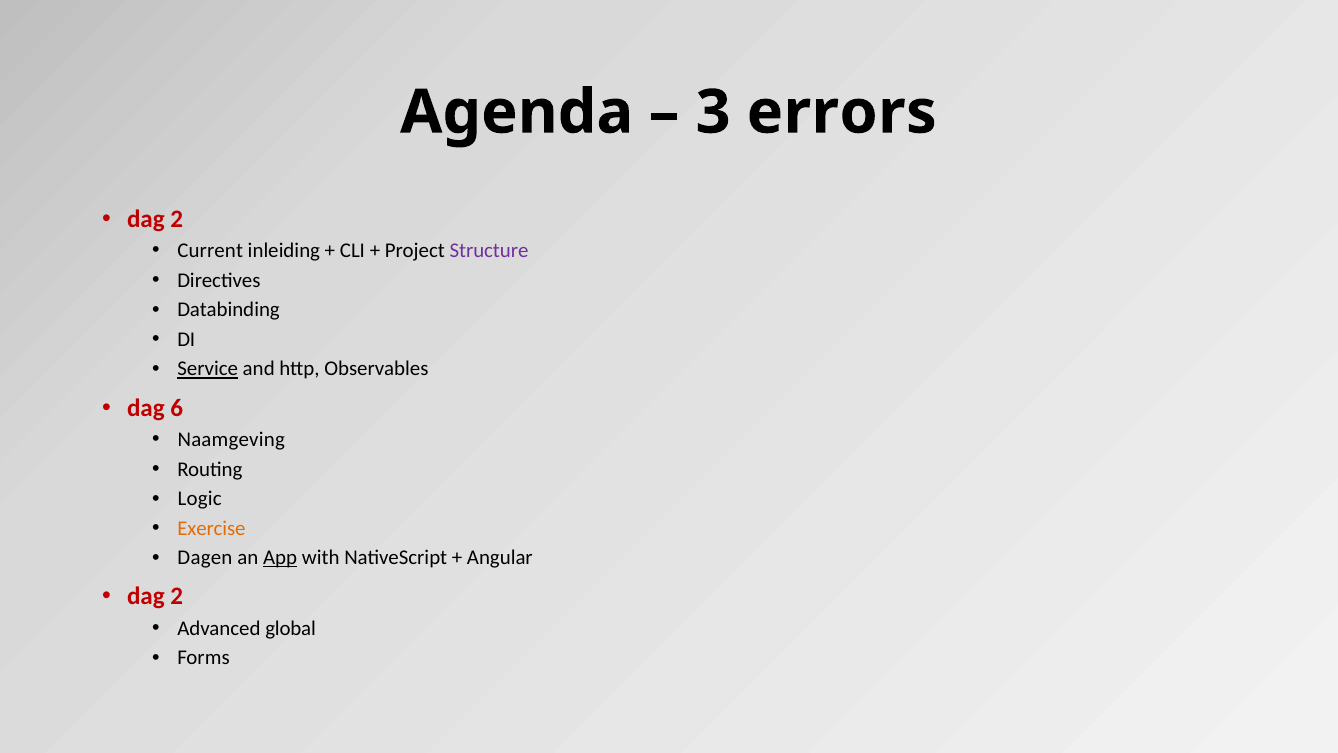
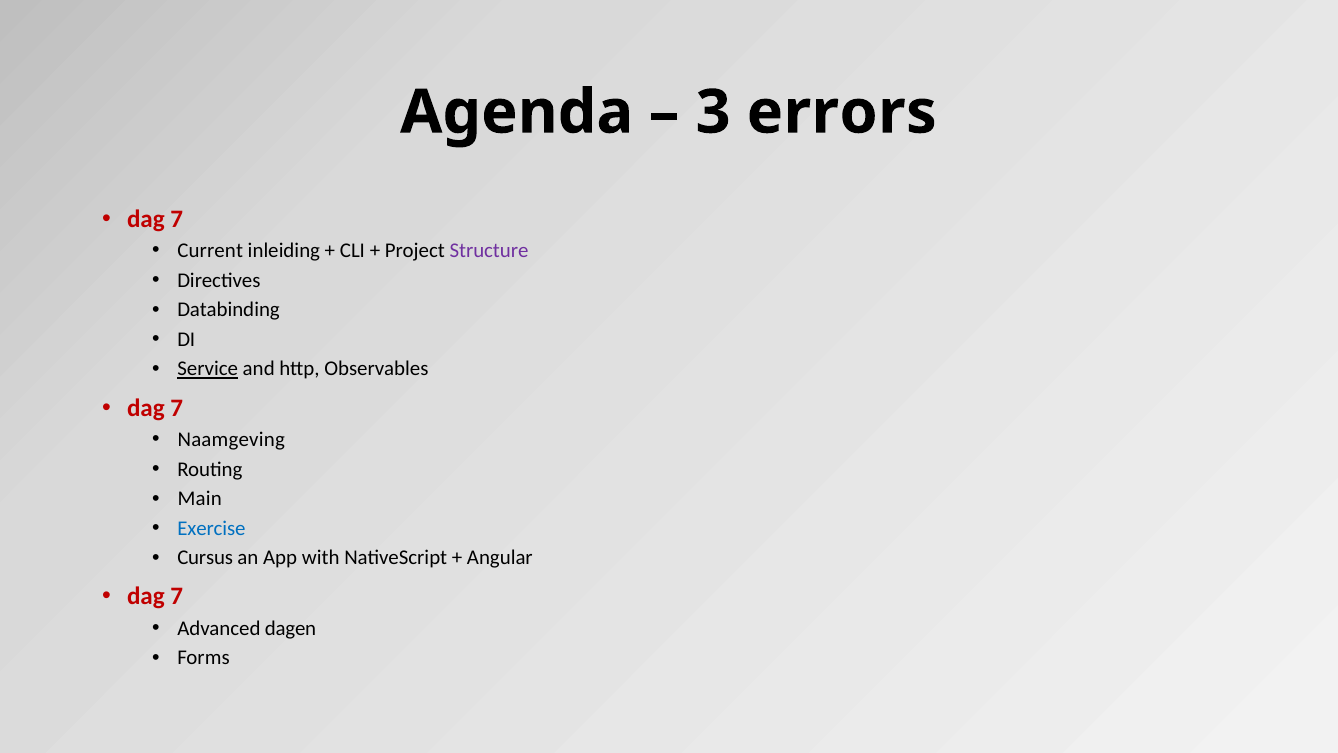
2 at (177, 219): 2 -> 7
6 at (177, 408): 6 -> 7
Logic: Logic -> Main
Exercise colour: orange -> blue
Dagen: Dagen -> Cursus
App underline: present -> none
2 at (177, 596): 2 -> 7
global: global -> dagen
